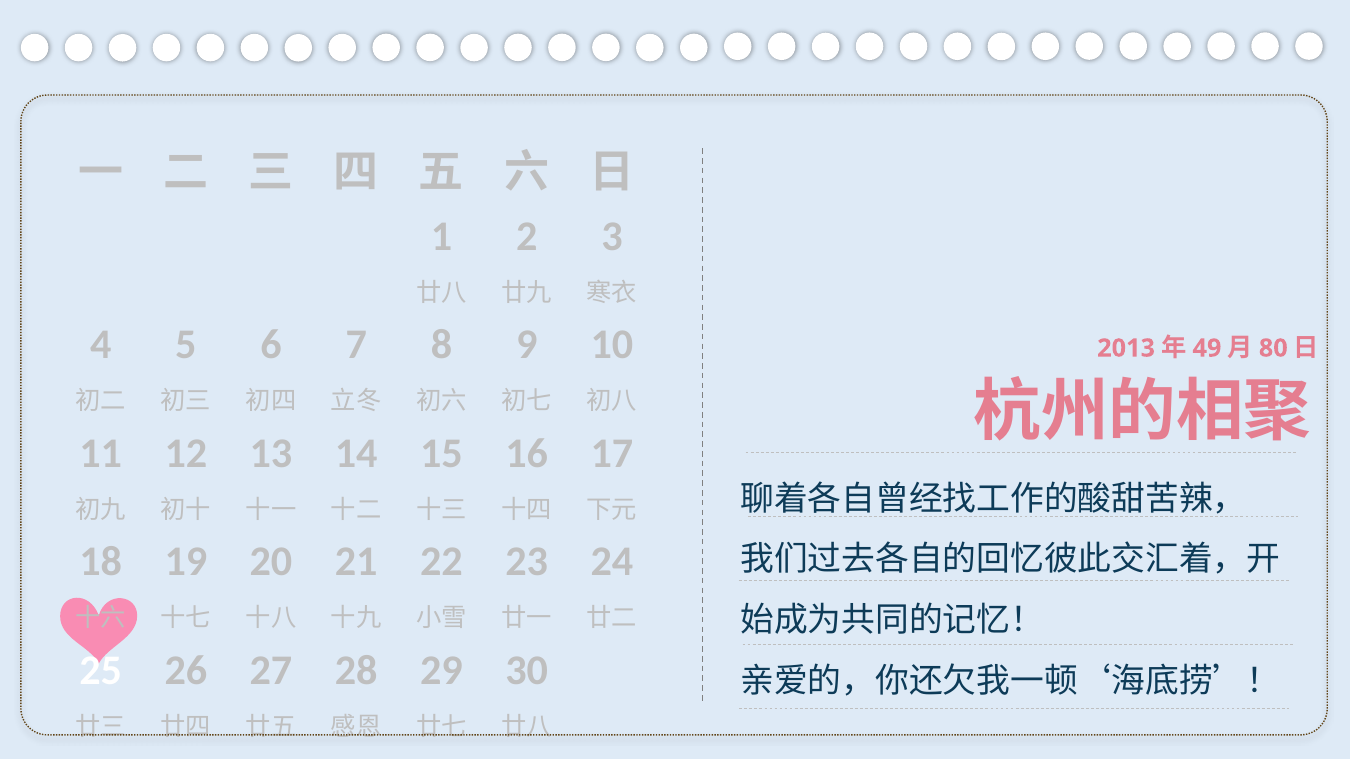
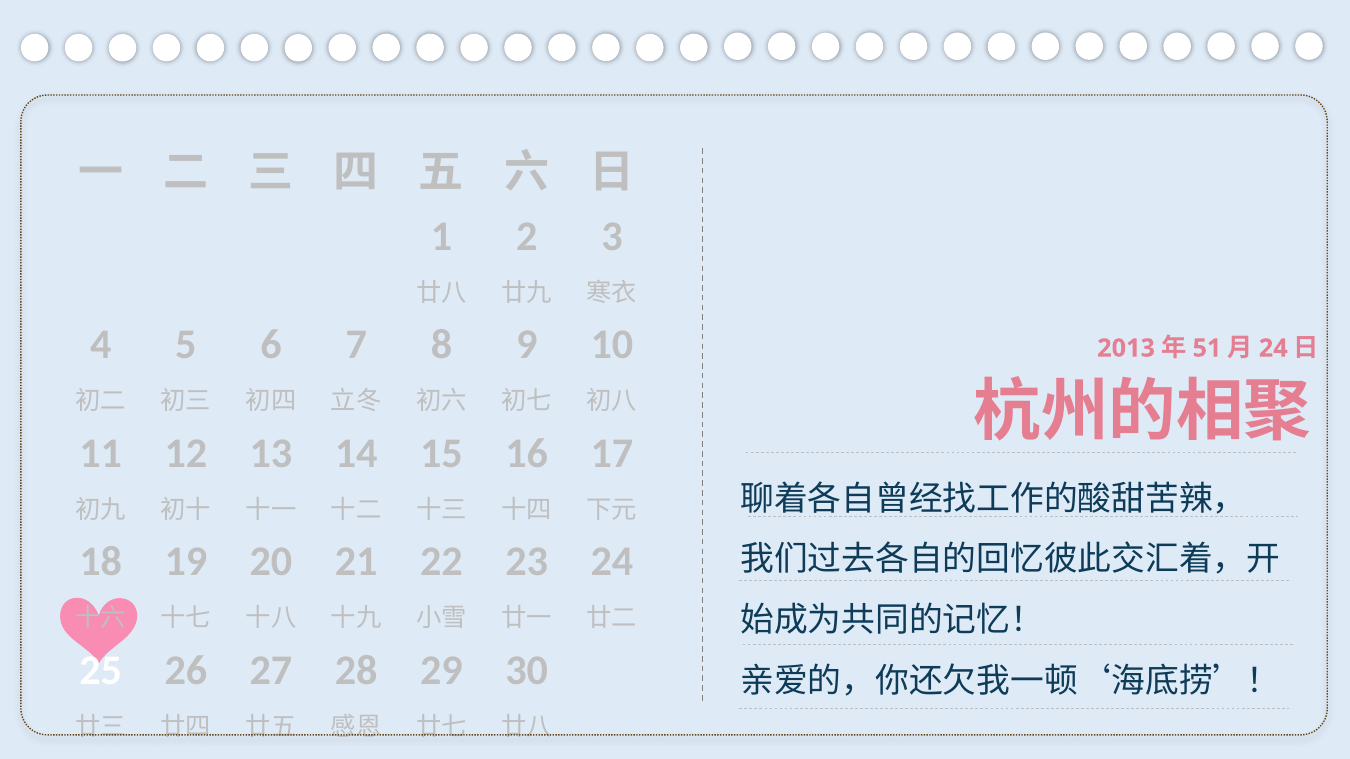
49: 49 -> 51
80 at (1273, 348): 80 -> 24
